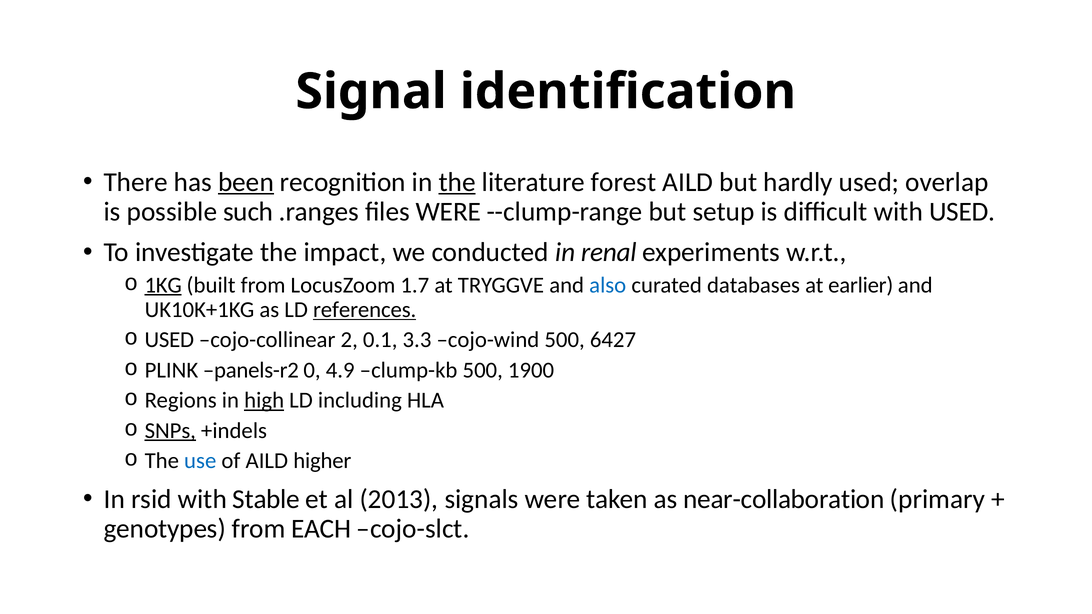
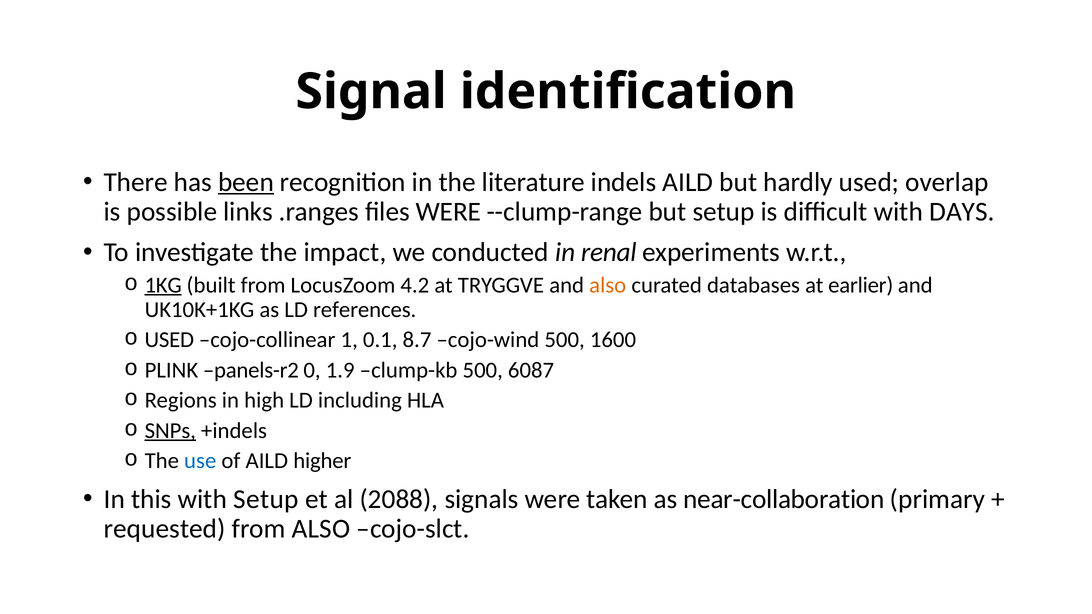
the at (457, 182) underline: present -> none
forest: forest -> indels
such: such -> links
with USED: USED -> DAYS
1.7: 1.7 -> 4.2
also at (608, 285) colour: blue -> orange
references underline: present -> none
2: 2 -> 1
3.3: 3.3 -> 8.7
6427: 6427 -> 1600
4.9: 4.9 -> 1.9
1900: 1900 -> 6087
high underline: present -> none
rsid: rsid -> this
with Stable: Stable -> Setup
2013: 2013 -> 2088
genotypes: genotypes -> requested
from EACH: EACH -> ALSO
